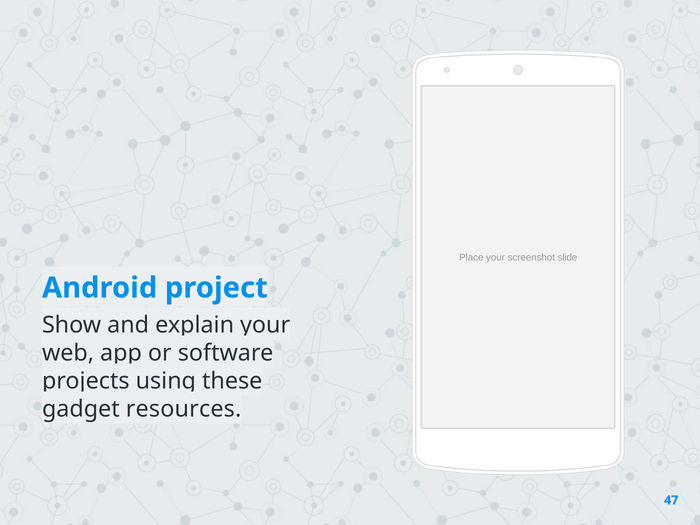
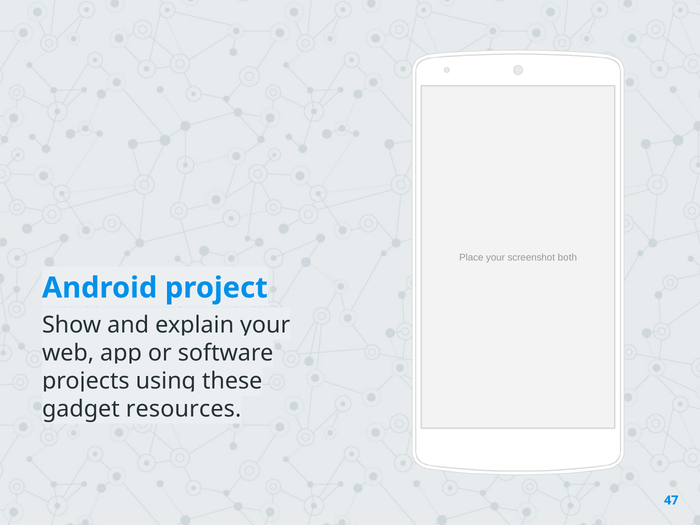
slide: slide -> both
